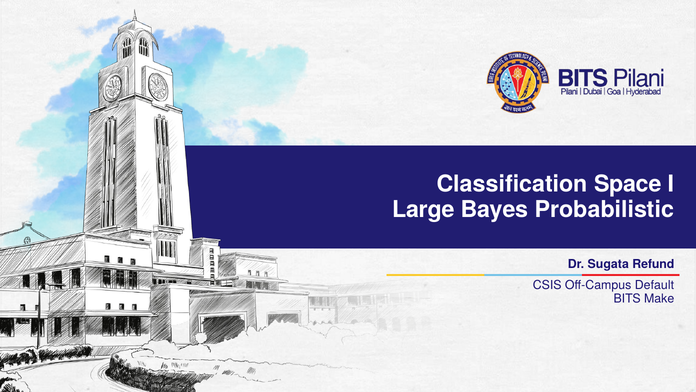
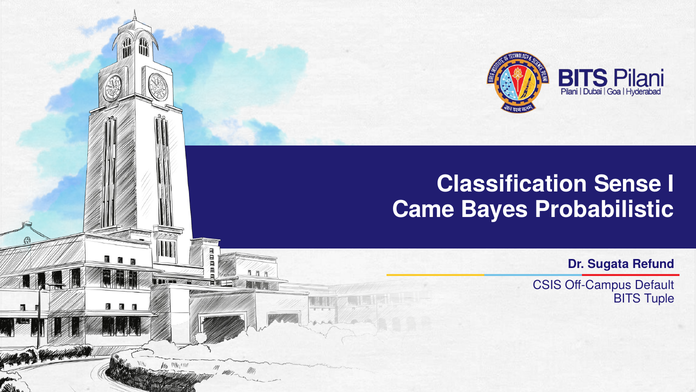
Space: Space -> Sense
Large: Large -> Came
Make: Make -> Tuple
